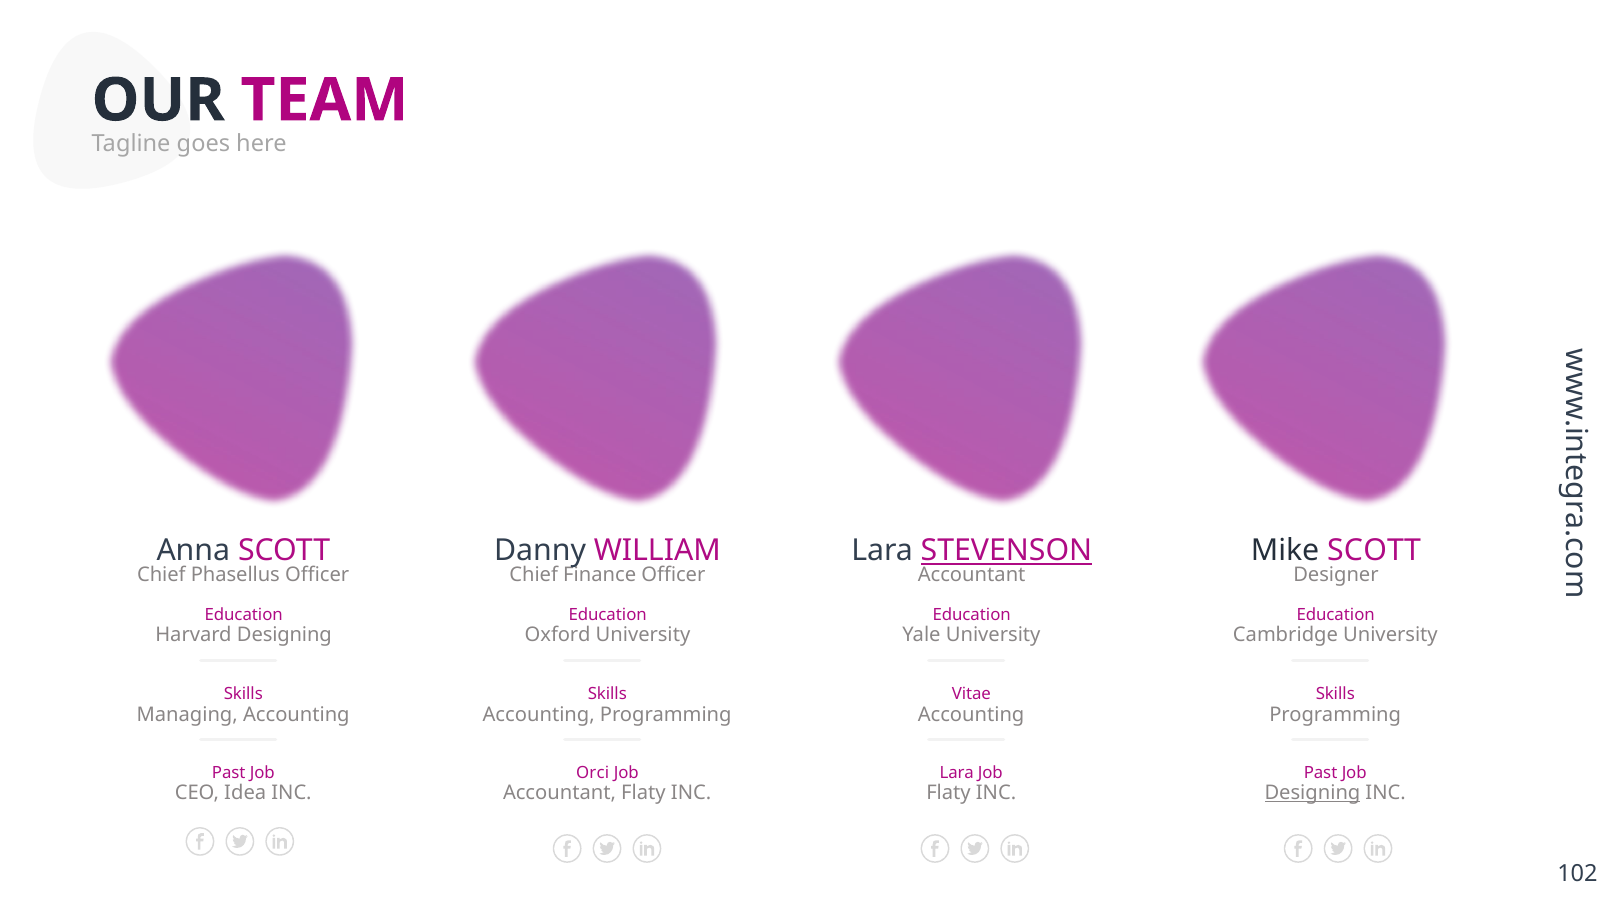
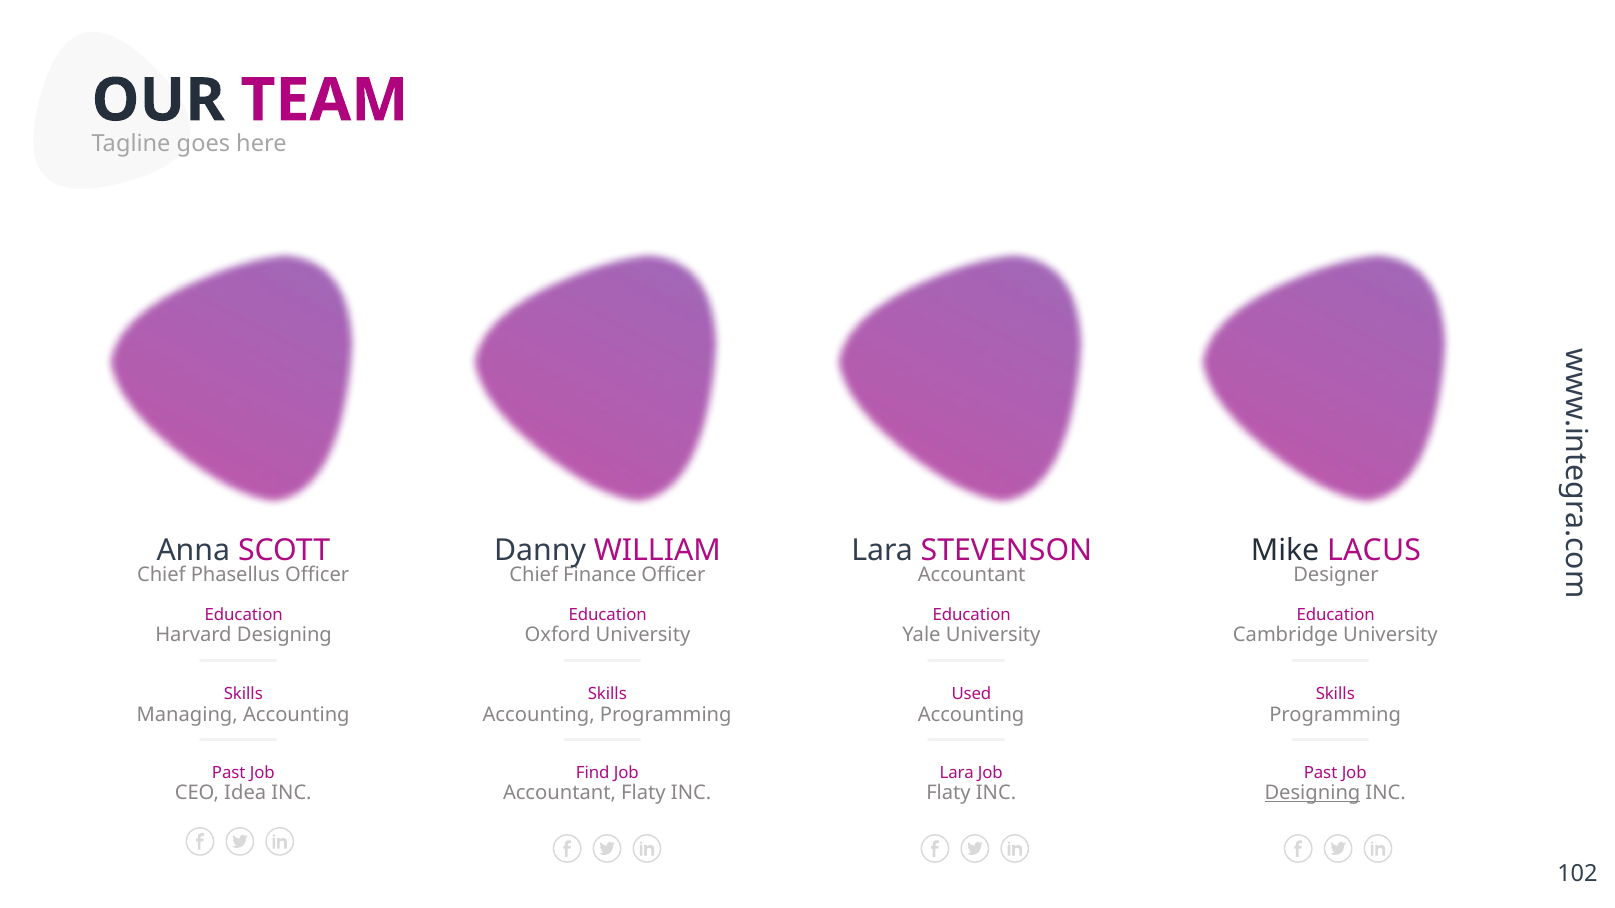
STEVENSON underline: present -> none
Mike SCOTT: SCOTT -> LACUS
Vitae: Vitae -> Used
Orci: Orci -> Find
